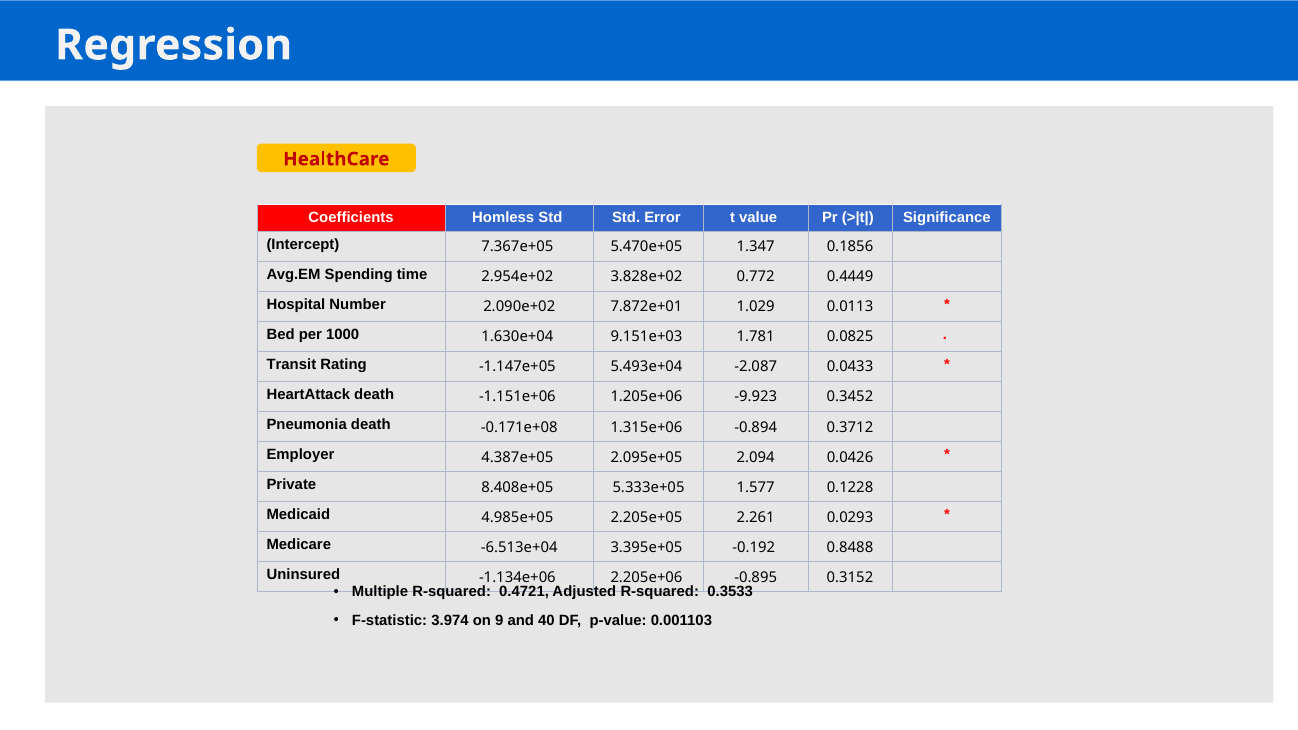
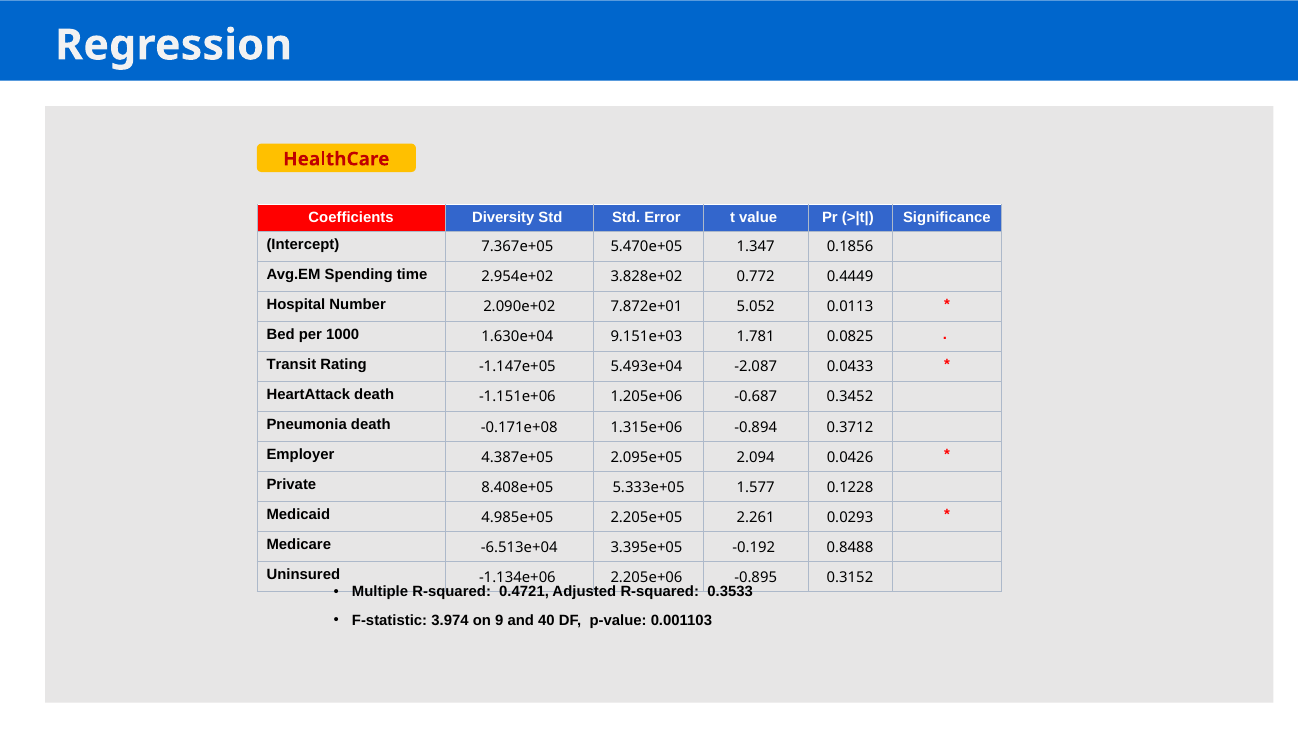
Homless: Homless -> Diversity
1.029: 1.029 -> 5.052
-9.923: -9.923 -> -0.687
